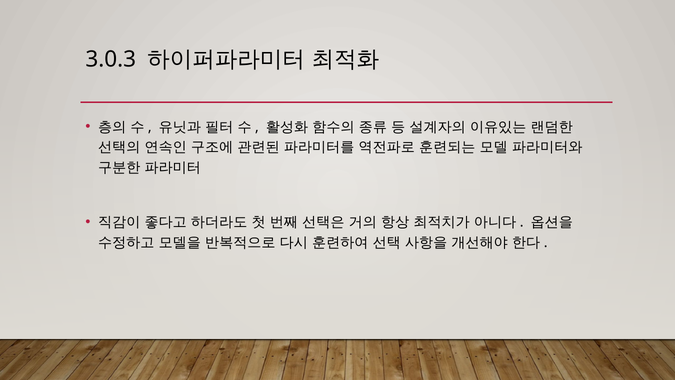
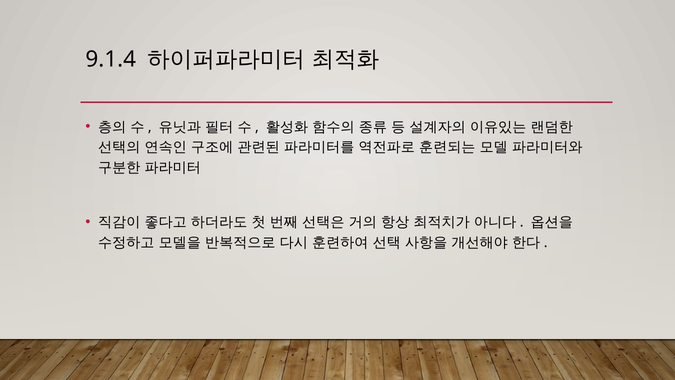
3.0.3: 3.0.3 -> 9.1.4
